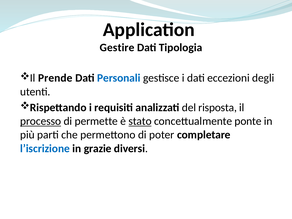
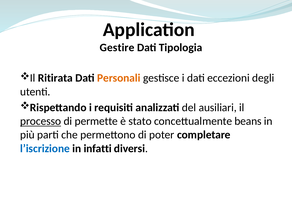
Prende: Prende -> Ritirata
Personali colour: blue -> orange
risposta: risposta -> ausiliari
stato underline: present -> none
ponte: ponte -> beans
grazie: grazie -> infatti
